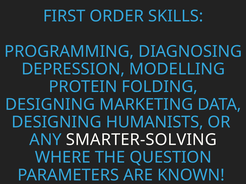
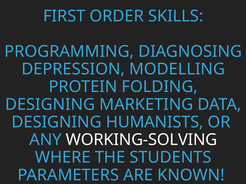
SMARTER-SOLVING: SMARTER-SOLVING -> WORKING-SOLVING
QUESTION: QUESTION -> STUDENTS
